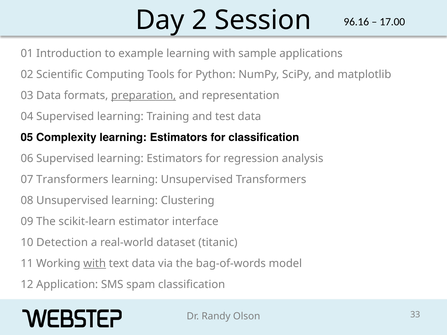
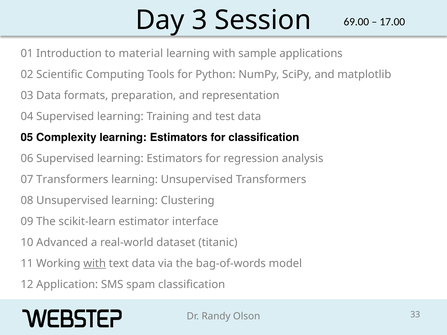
2: 2 -> 3
96.16: 96.16 -> 69.00
example: example -> material
preparation underline: present -> none
Detection: Detection -> Advanced
